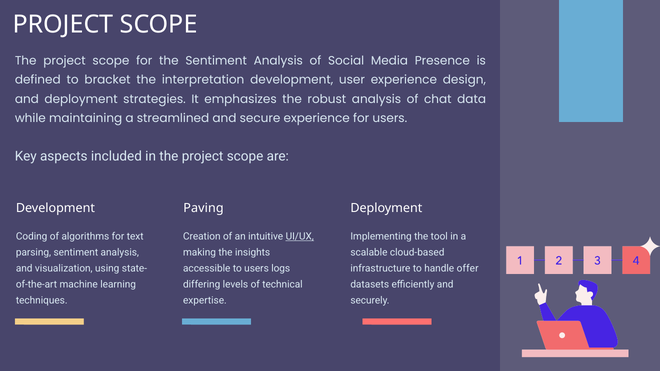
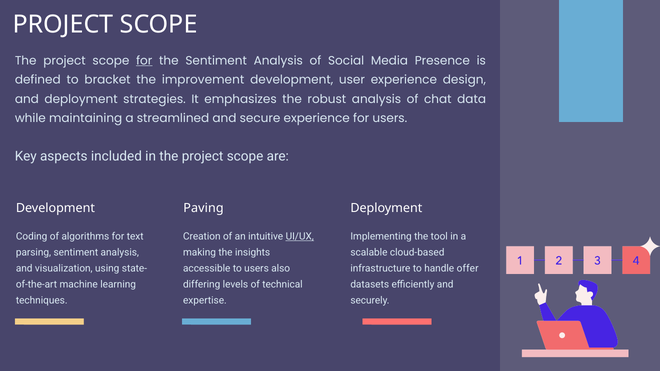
for at (144, 61) underline: none -> present
interpretation: interpretation -> improvement
logs: logs -> also
